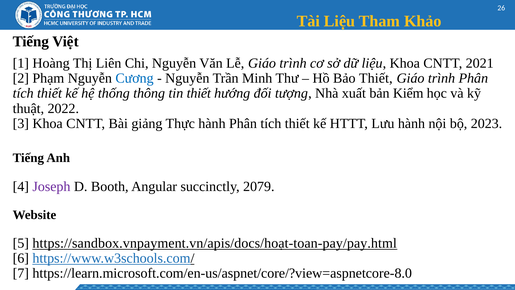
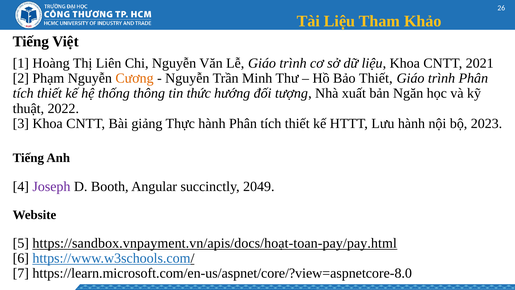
Cương colour: blue -> orange
tin thiết: thiết -> thức
Kiểm: Kiểm -> Ngăn
2079: 2079 -> 2049
